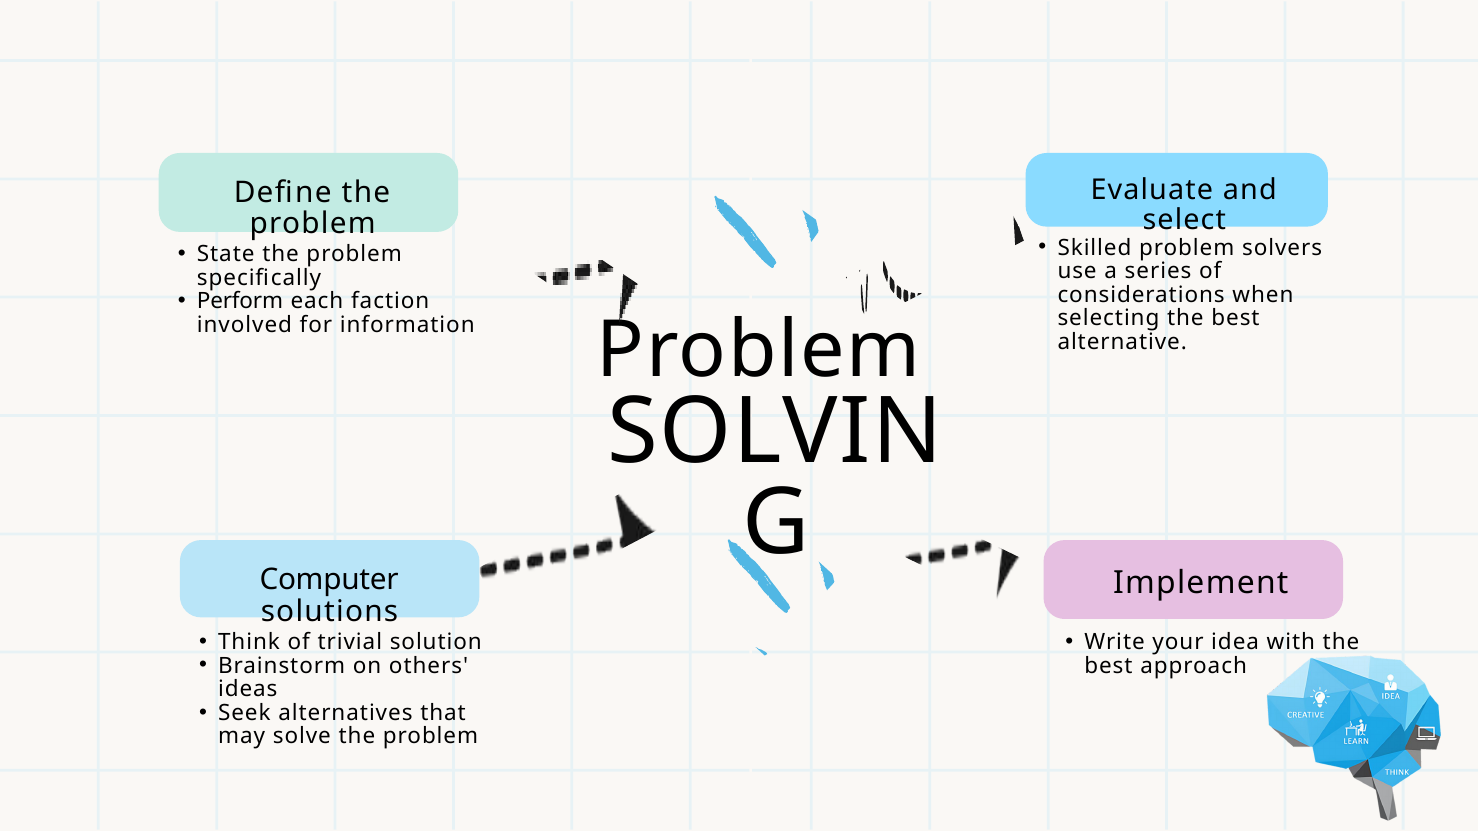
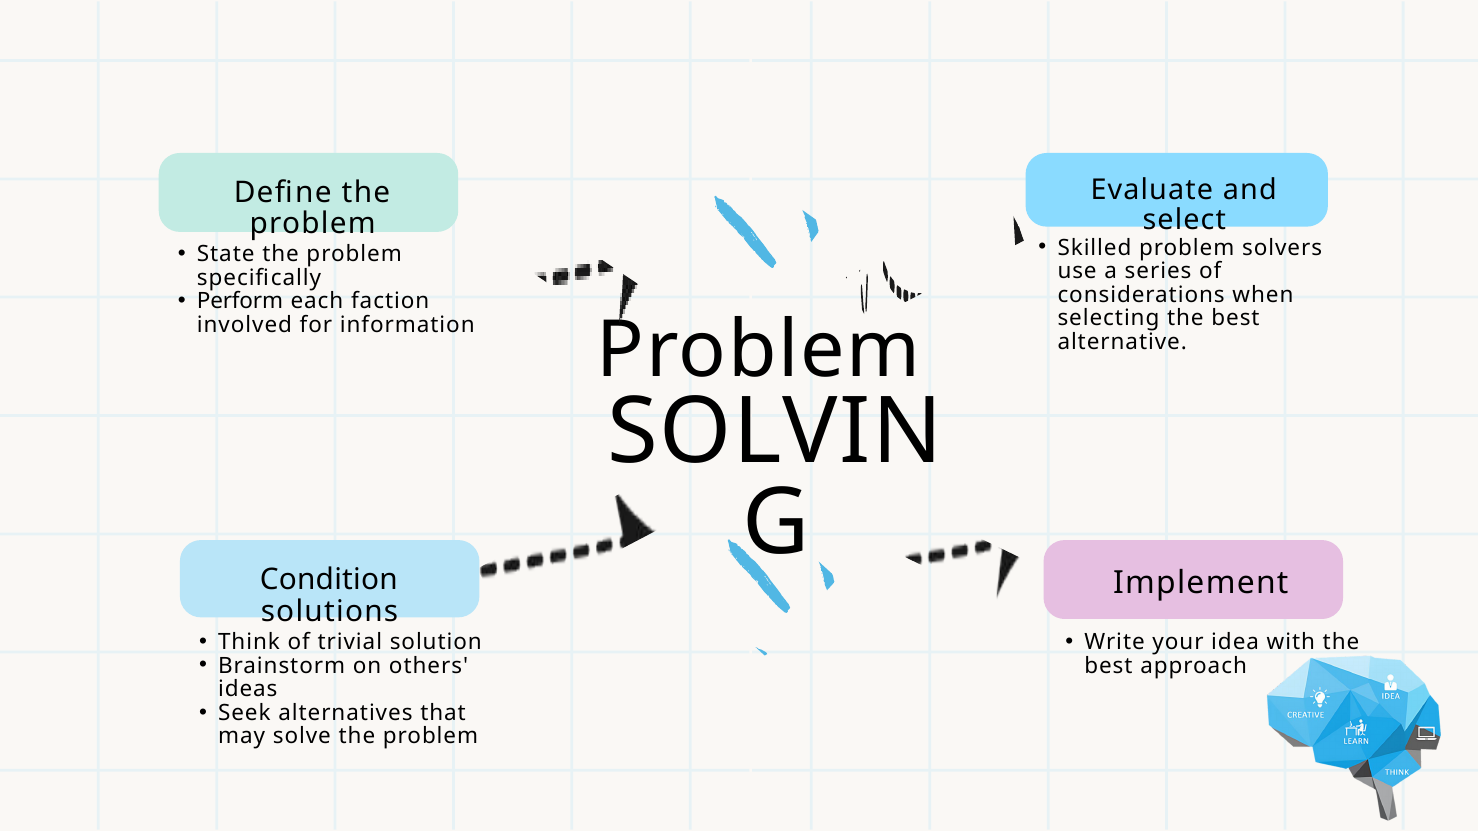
Computer: Computer -> Condition
